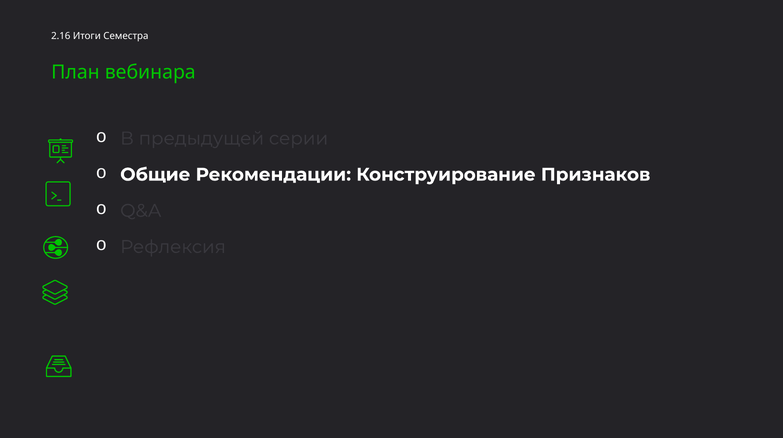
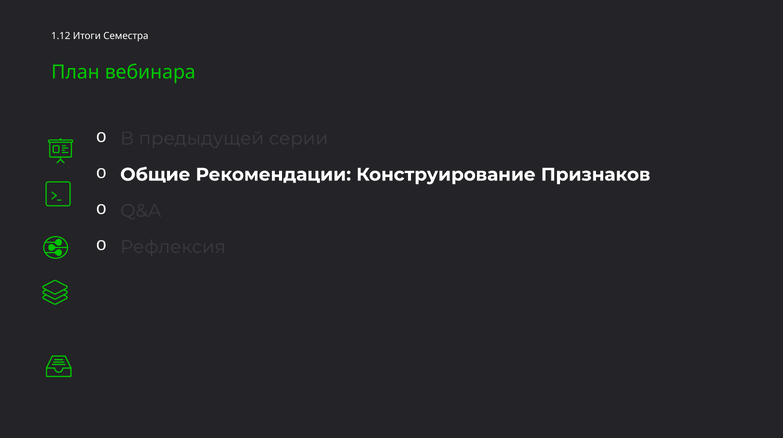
2.16: 2.16 -> 1.12
